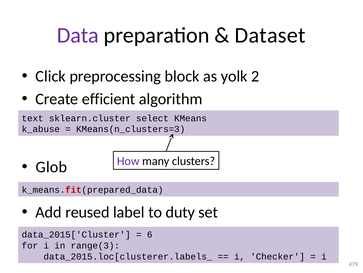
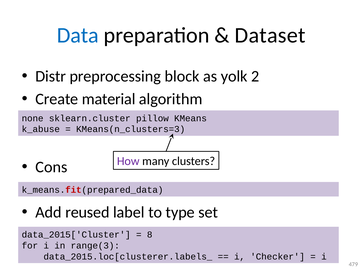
Data colour: purple -> blue
Click: Click -> Distr
efficient: efficient -> material
text: text -> none
select: select -> pillow
Glob: Glob -> Cons
duty: duty -> type
6: 6 -> 8
